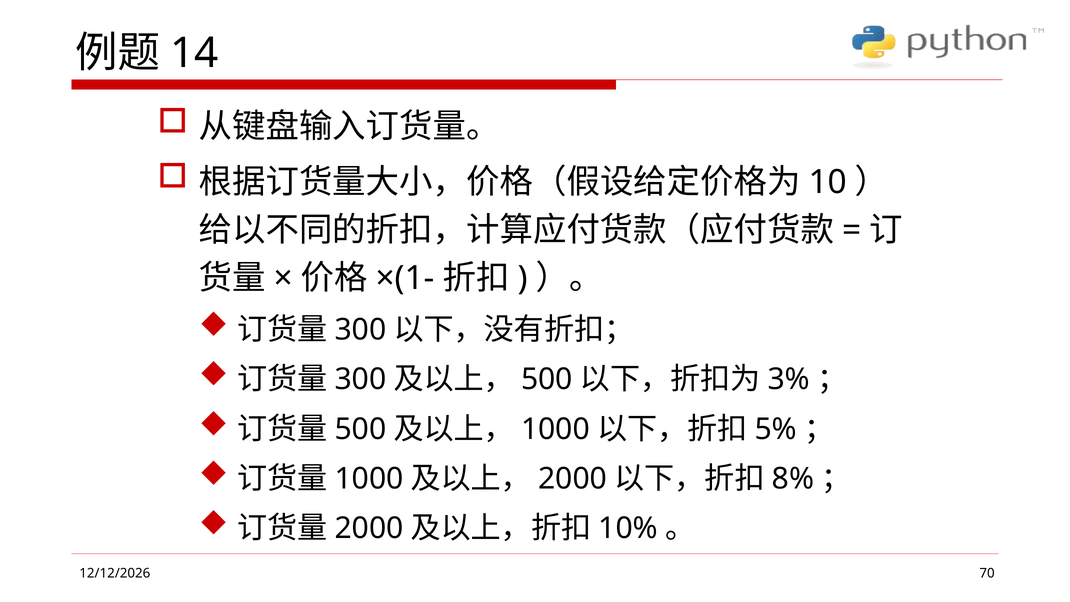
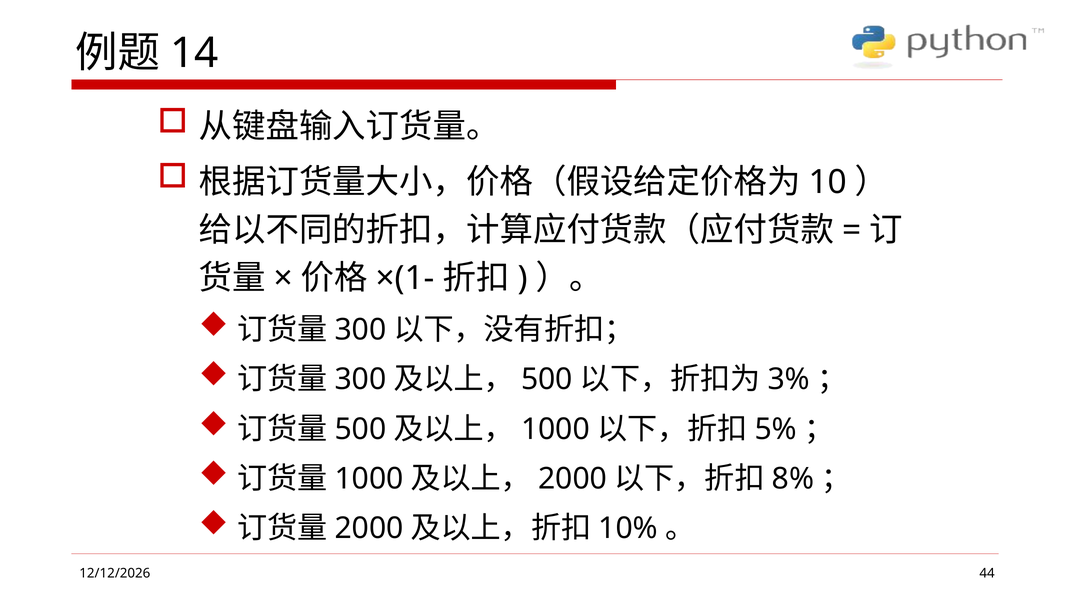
70: 70 -> 44
